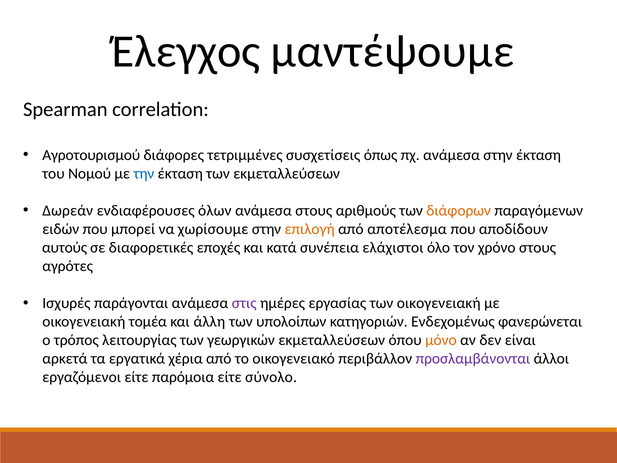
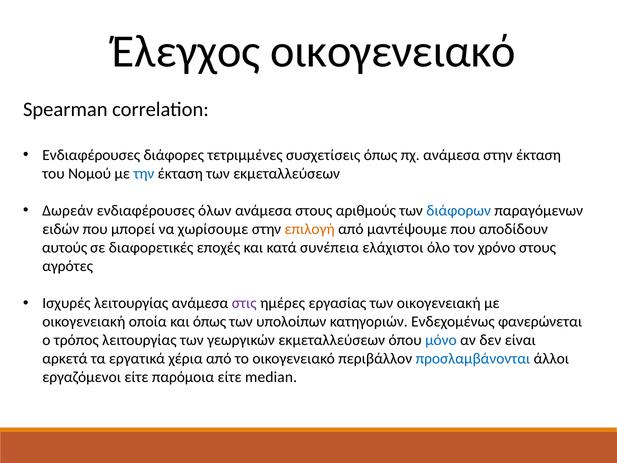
Έλεγχος μαντέψουμε: μαντέψουμε -> οικογενειακό
Αγροτουρισμού at (91, 155): Αγροτουρισμού -> Ενδιαφέρουσες
διάφορων colour: orange -> blue
αποτέλεσμα: αποτέλεσμα -> μαντέψουμε
Ισχυρές παράγονται: παράγονται -> λειτουργίας
τομέα: τομέα -> οποία
και άλλη: άλλη -> όπως
μόνο colour: orange -> blue
προσλαμβάνονται colour: purple -> blue
σύνολο: σύνολο -> median
